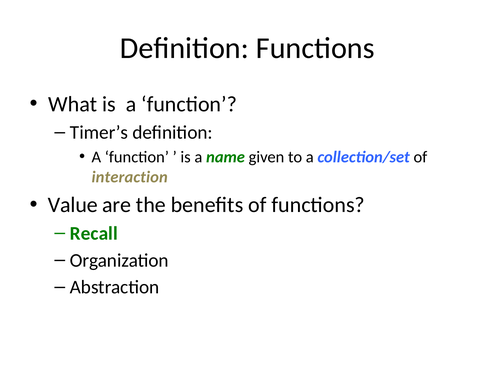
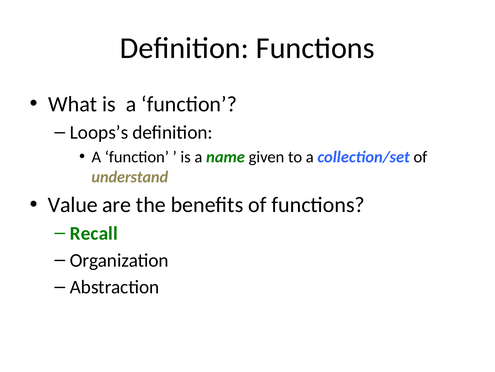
Timer’s: Timer’s -> Loops’s
interaction: interaction -> understand
